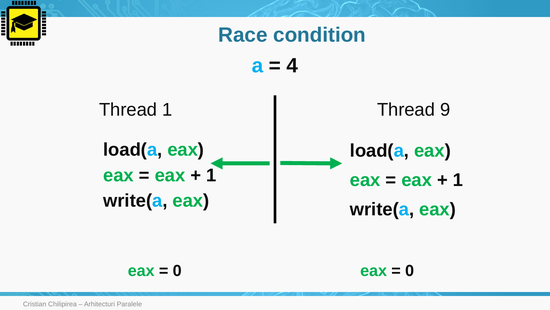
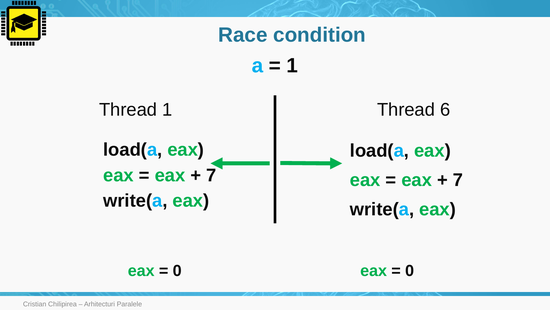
4 at (292, 65): 4 -> 1
9: 9 -> 6
1 at (211, 175): 1 -> 7
1 at (458, 180): 1 -> 7
